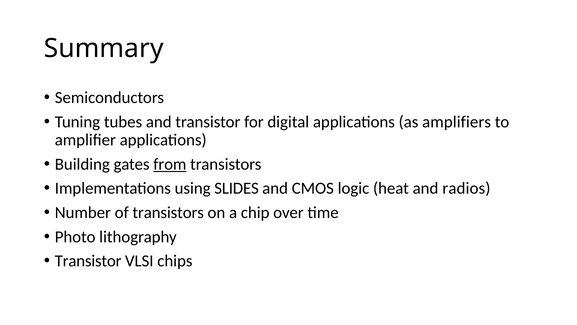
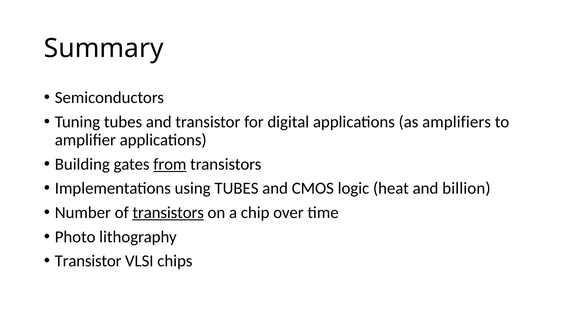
using SLIDES: SLIDES -> TUBES
radios: radios -> billion
transistors at (168, 212) underline: none -> present
